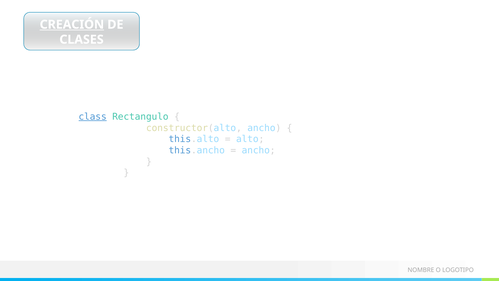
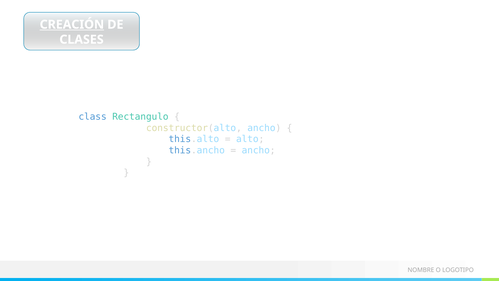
class underline: present -> none
